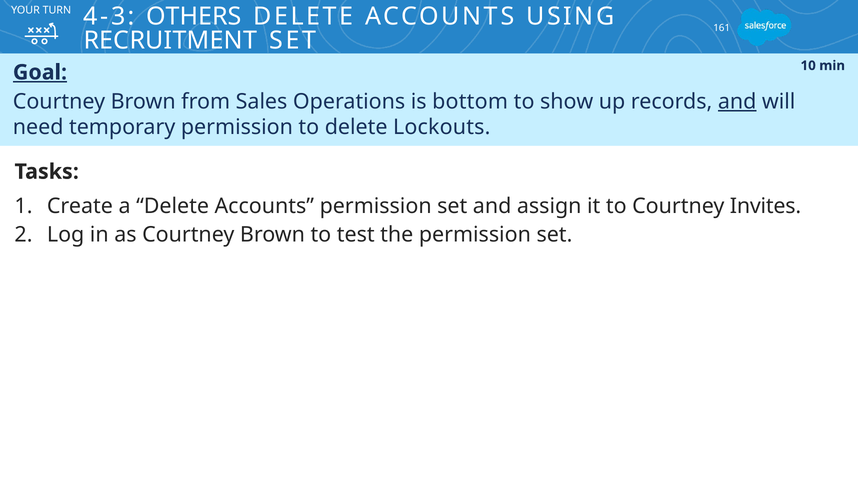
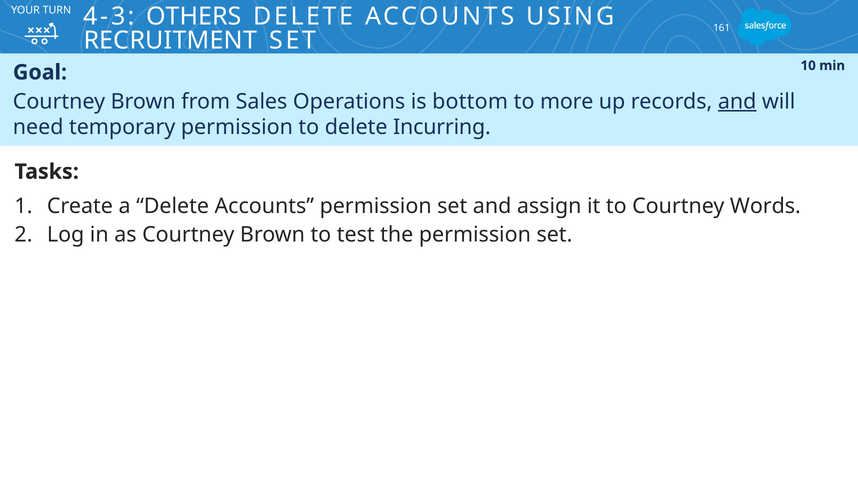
Goal underline: present -> none
show: show -> more
Lockouts: Lockouts -> Incurring
Invites: Invites -> Words
